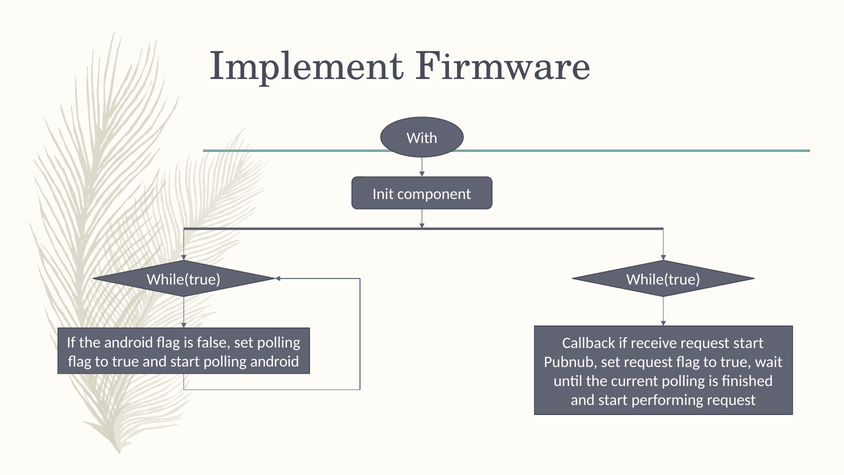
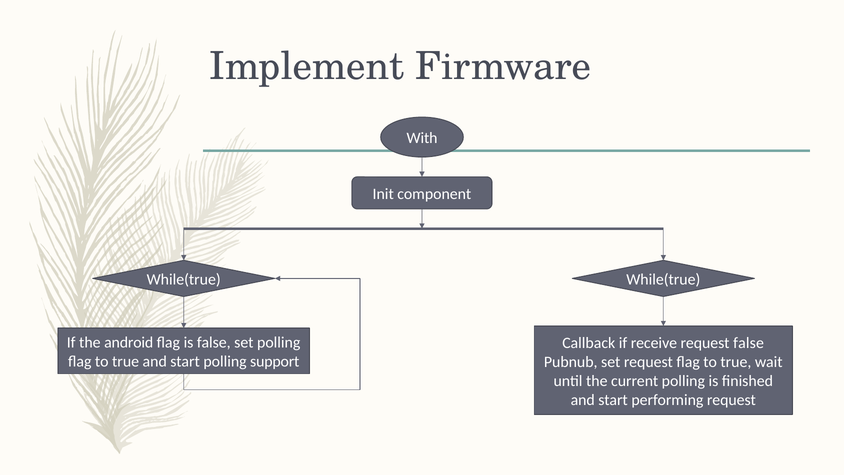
request start: start -> false
polling android: android -> support
